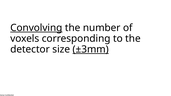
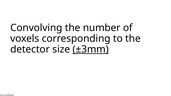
Convolving underline: present -> none
